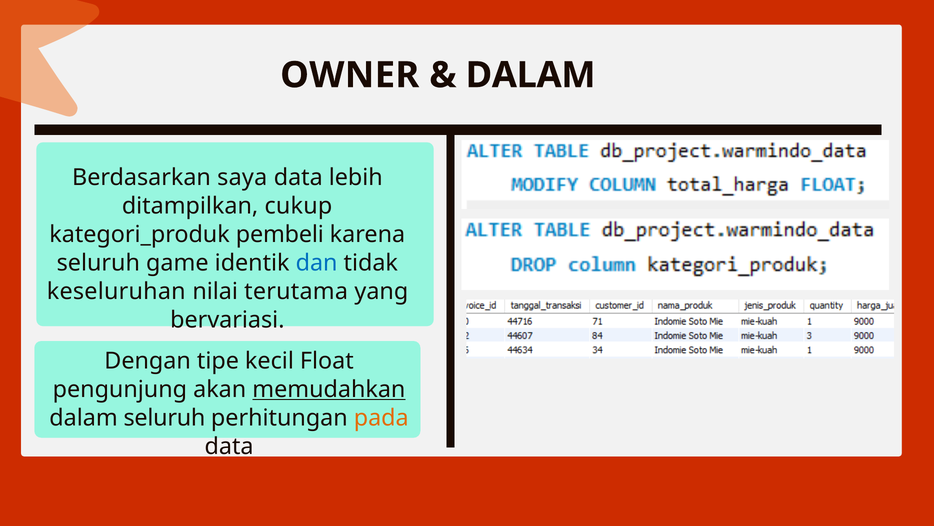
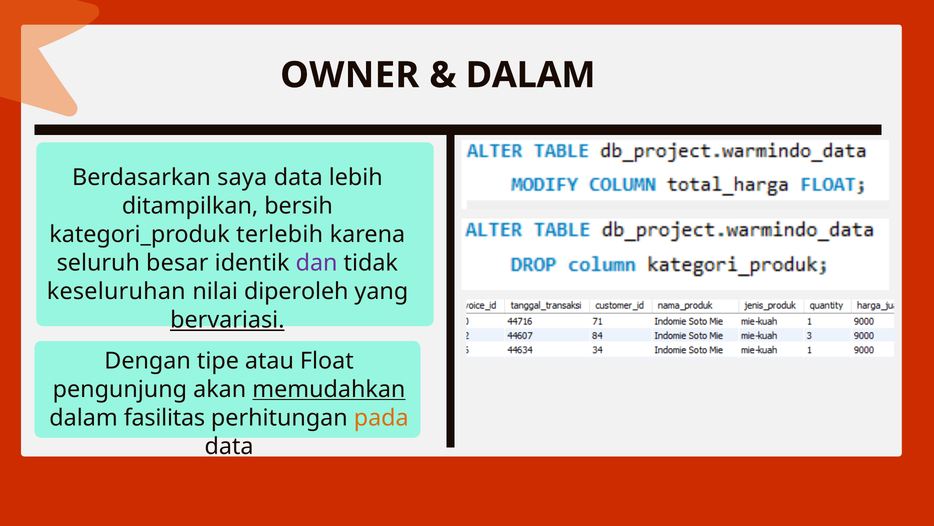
cukup: cukup -> bersih
pembeli: pembeli -> terlebih
game: game -> besar
dan colour: blue -> purple
terutama: terutama -> diperoleh
bervariasi underline: none -> present
kecil: kecil -> atau
dalam seluruh: seluruh -> fasilitas
